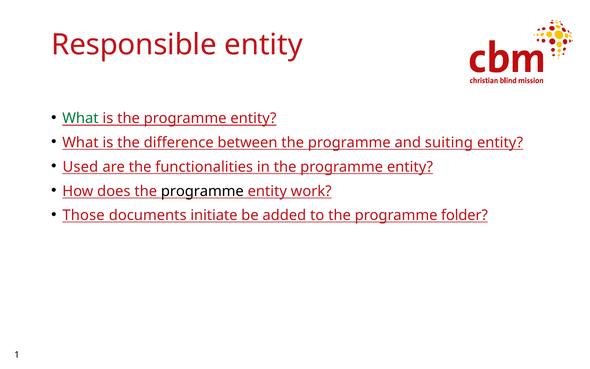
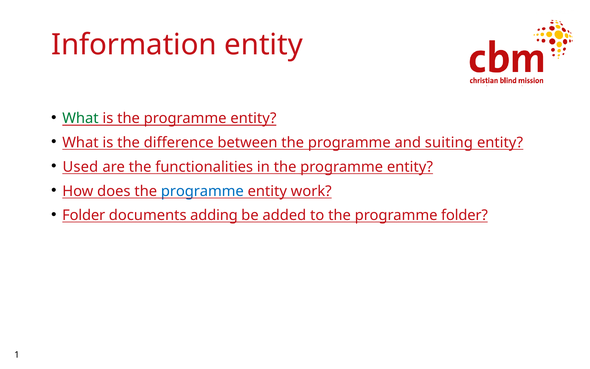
Responsible: Responsible -> Information
programme at (202, 191) colour: black -> blue
Those at (84, 215): Those -> Folder
initiate: initiate -> adding
